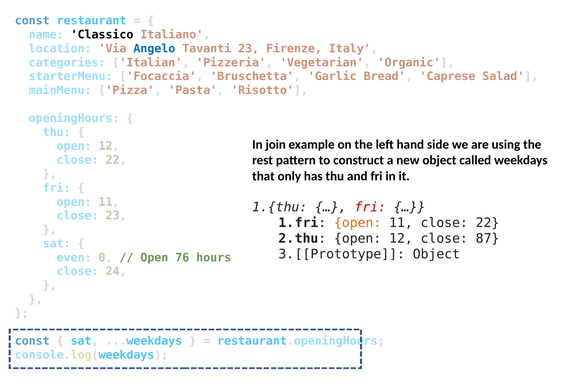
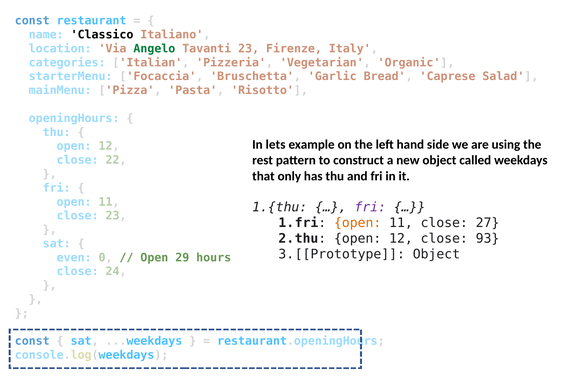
Angelo colour: blue -> green
join: join -> lets
fri at (370, 208) colour: red -> purple
11 close 22: 22 -> 27
87: 87 -> 93
76: 76 -> 29
